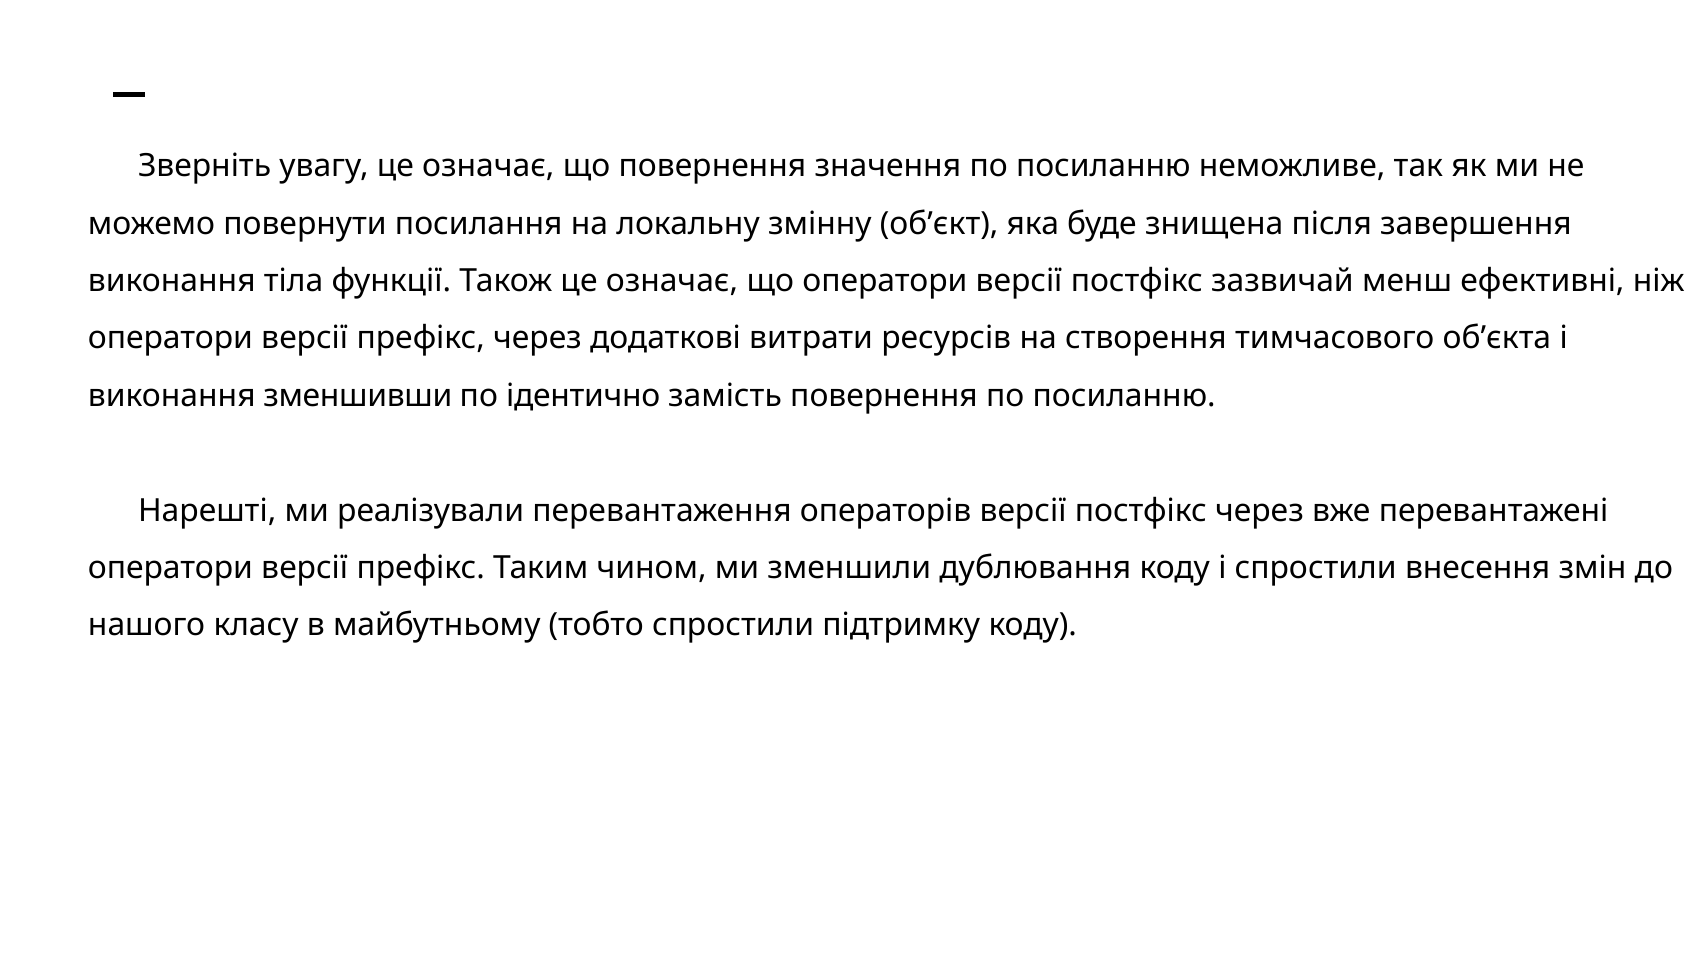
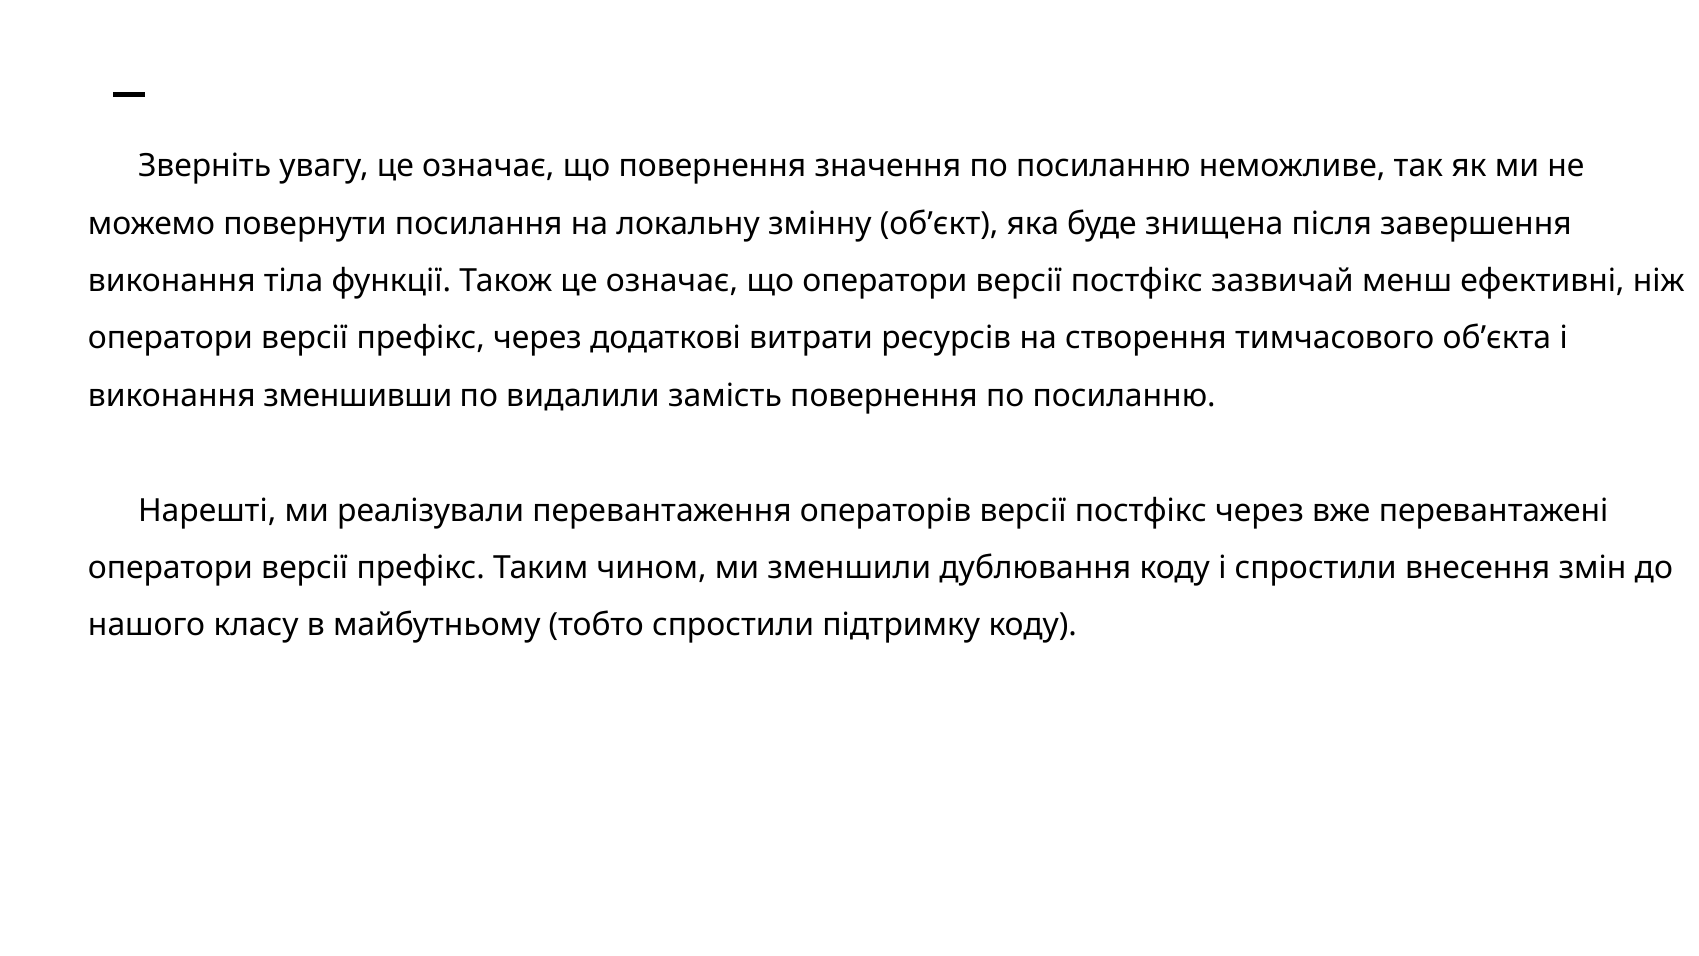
ідентично: ідентично -> видалили
